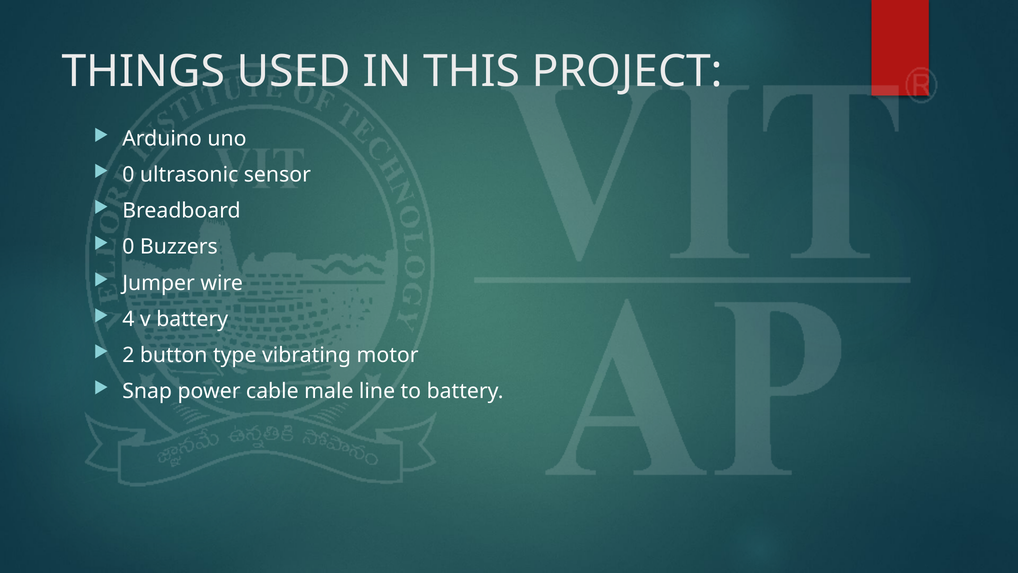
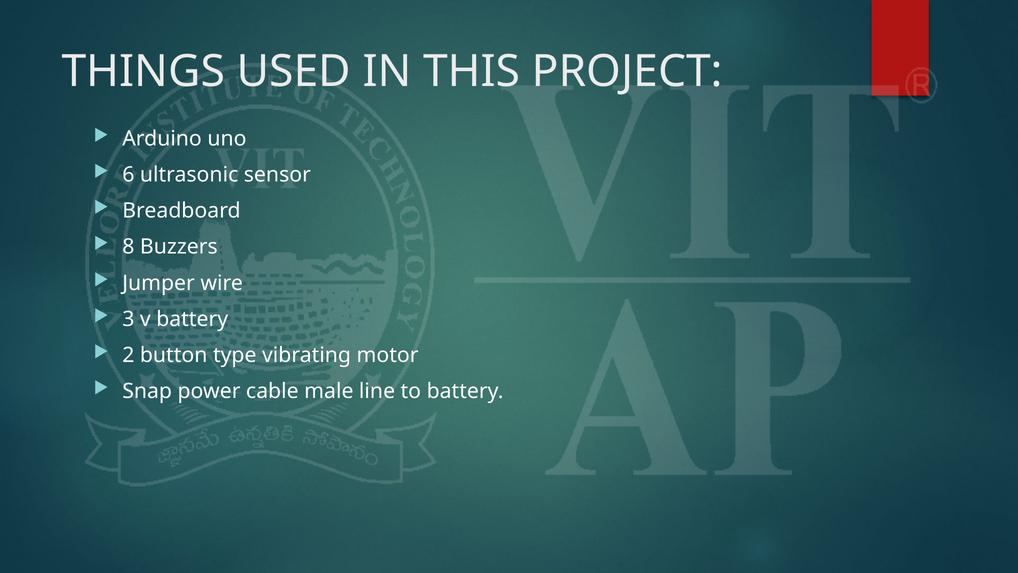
0 at (128, 175): 0 -> 6
0 at (128, 247): 0 -> 8
4: 4 -> 3
